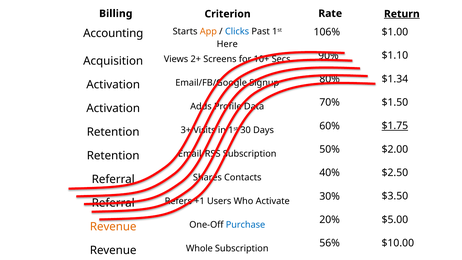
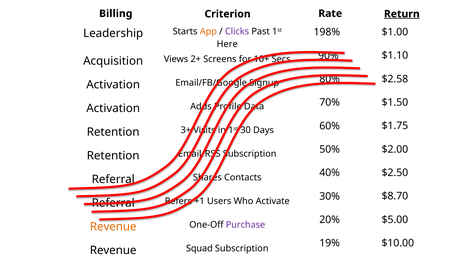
106%: 106% -> 198%
Accounting: Accounting -> Leadership
Clicks colour: blue -> purple
$1.34: $1.34 -> $2.58
$1.75 underline: present -> none
$3.50: $3.50 -> $8.70
Purchase colour: blue -> purple
56%: 56% -> 19%
Whole: Whole -> Squad
